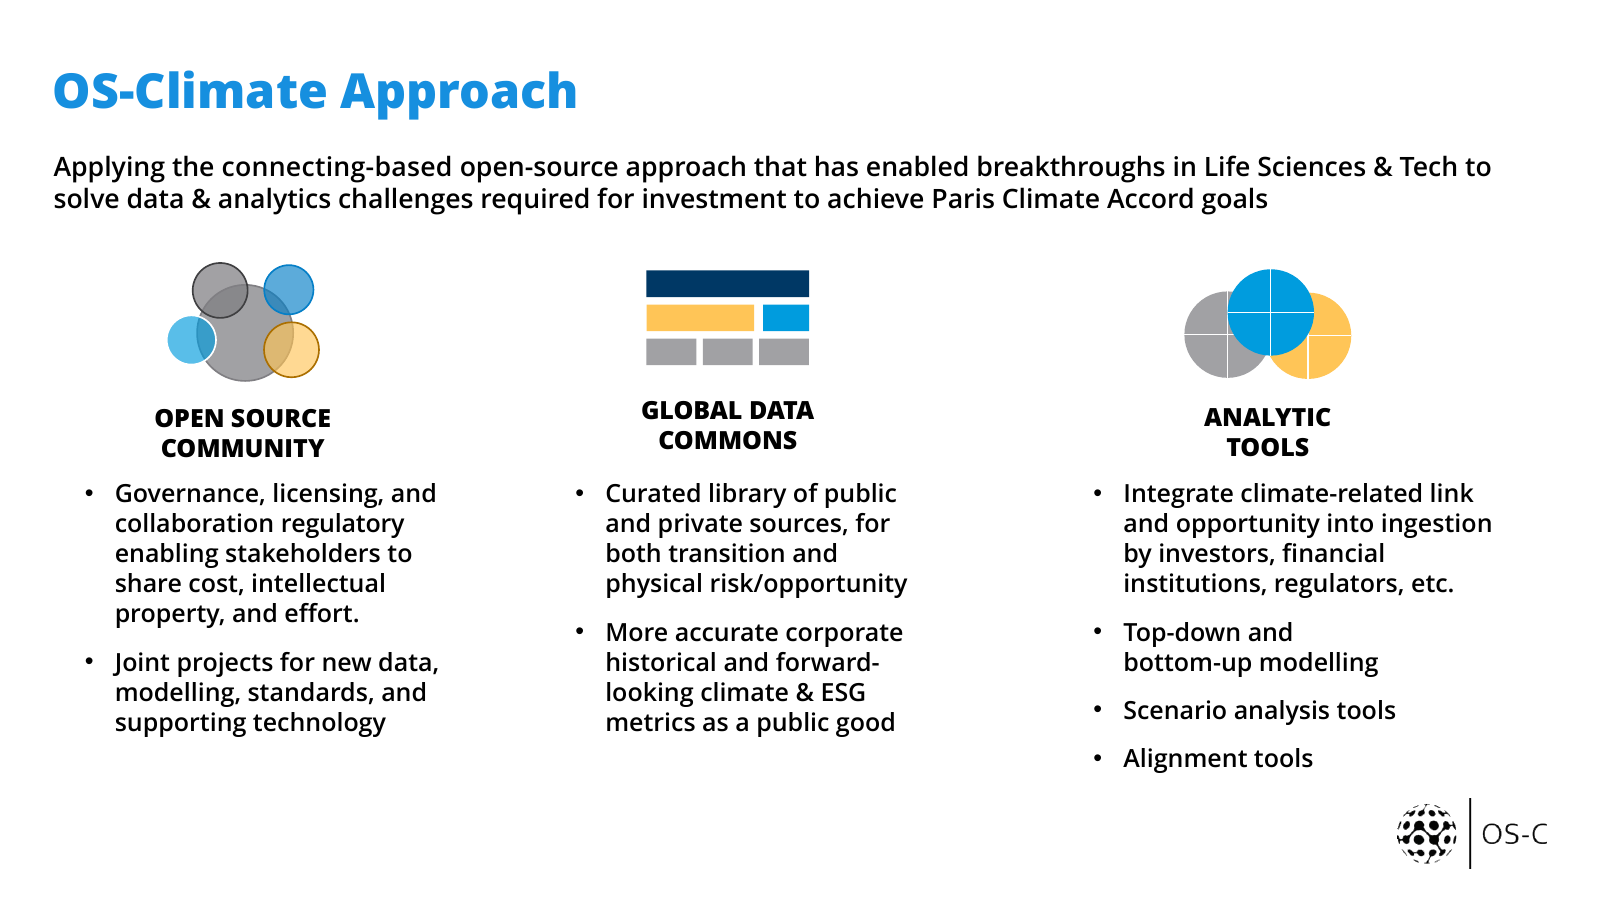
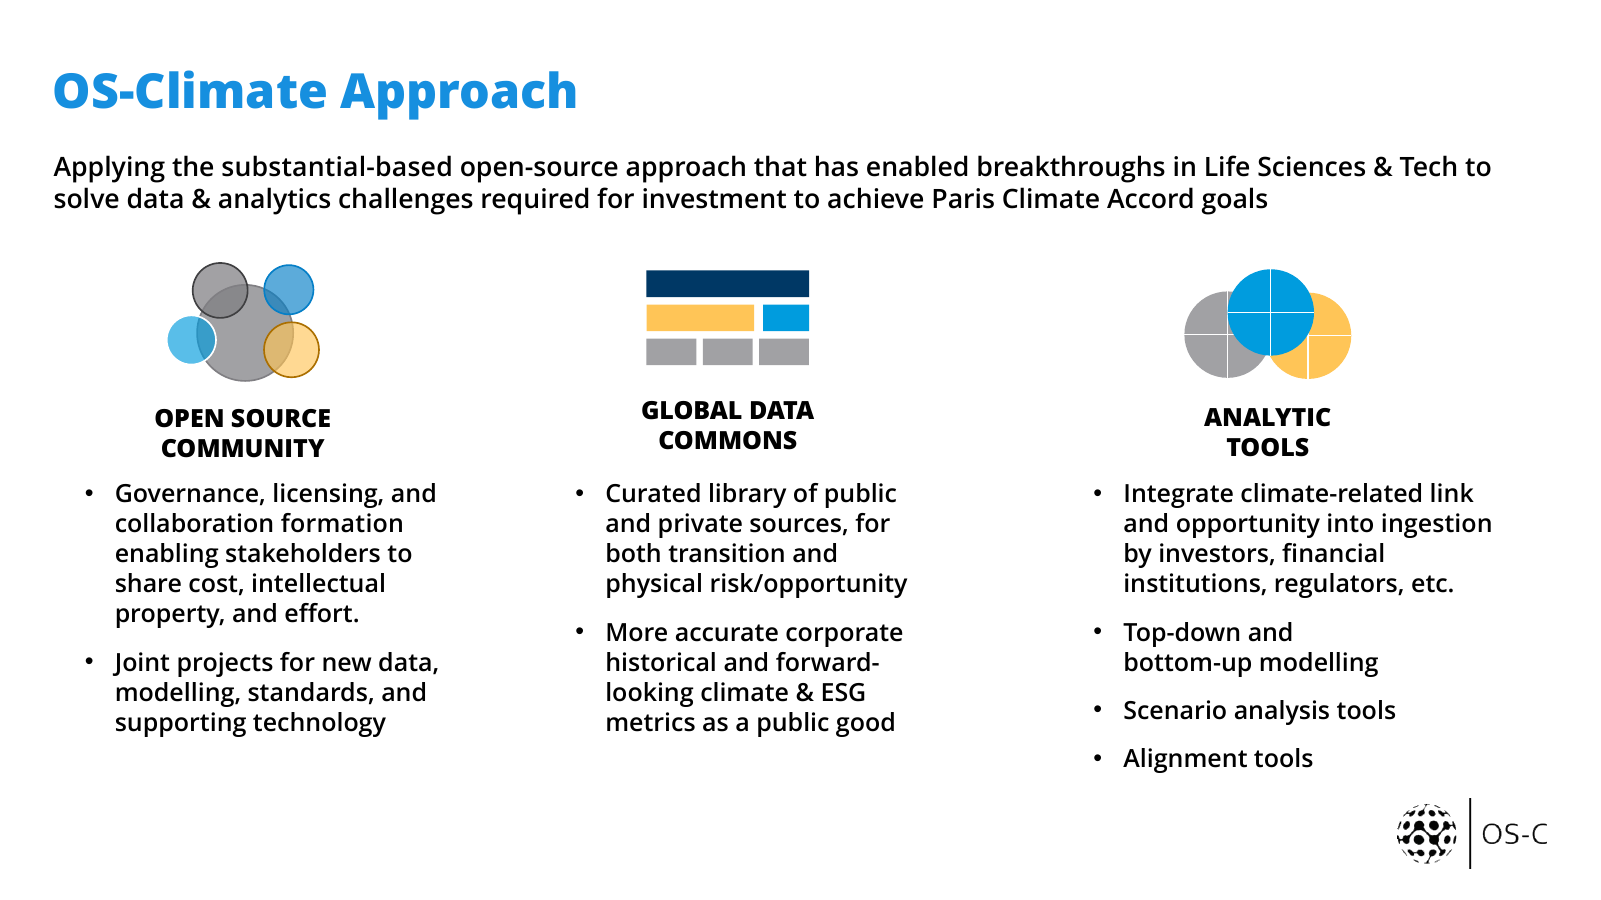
connecting-based: connecting-based -> substantial-based
regulatory: regulatory -> formation
